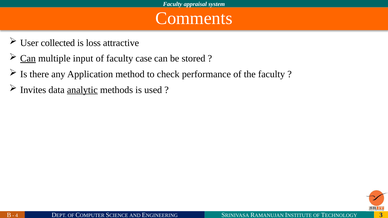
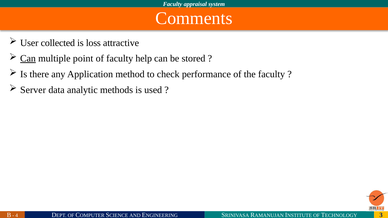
input: input -> point
case: case -> help
Invites: Invites -> Server
analytic underline: present -> none
